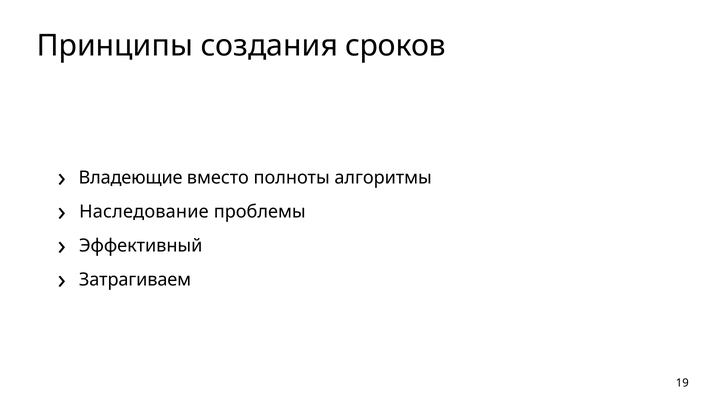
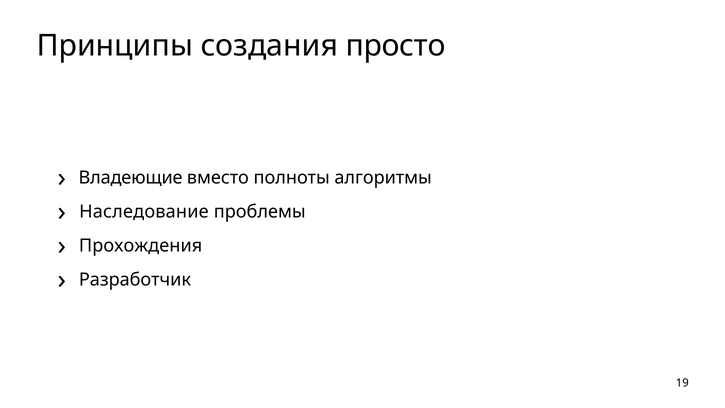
сроков: сроков -> просто
Эффективный: Эффективный -> Прохождения
Затрагиваем: Затрагиваем -> Разработчик
